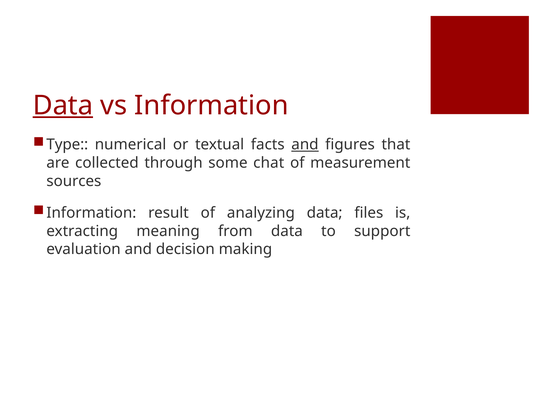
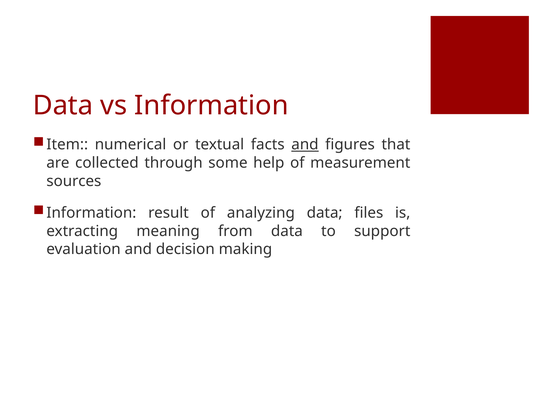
Data at (63, 106) underline: present -> none
Type: Type -> Item
chat: chat -> help
